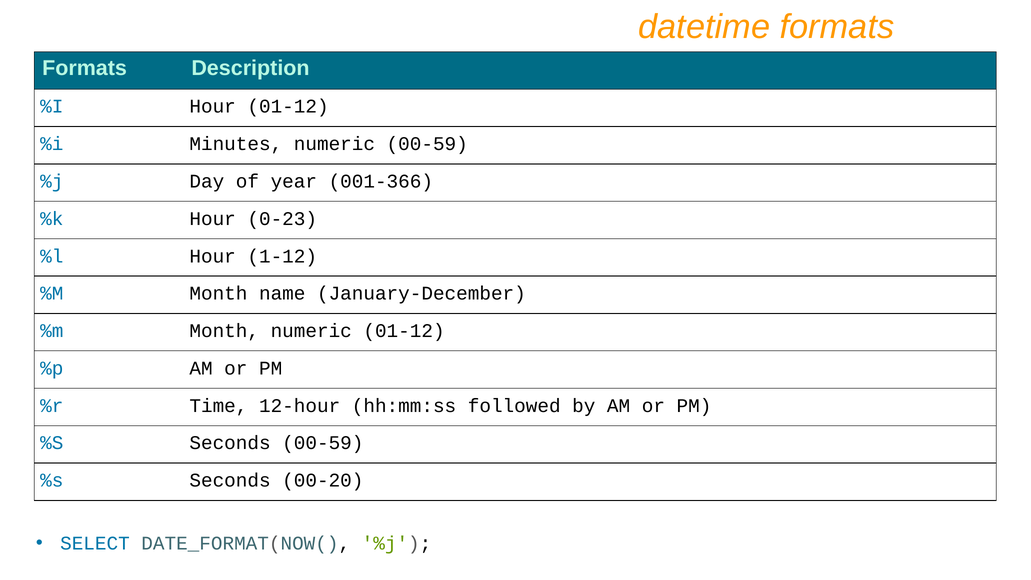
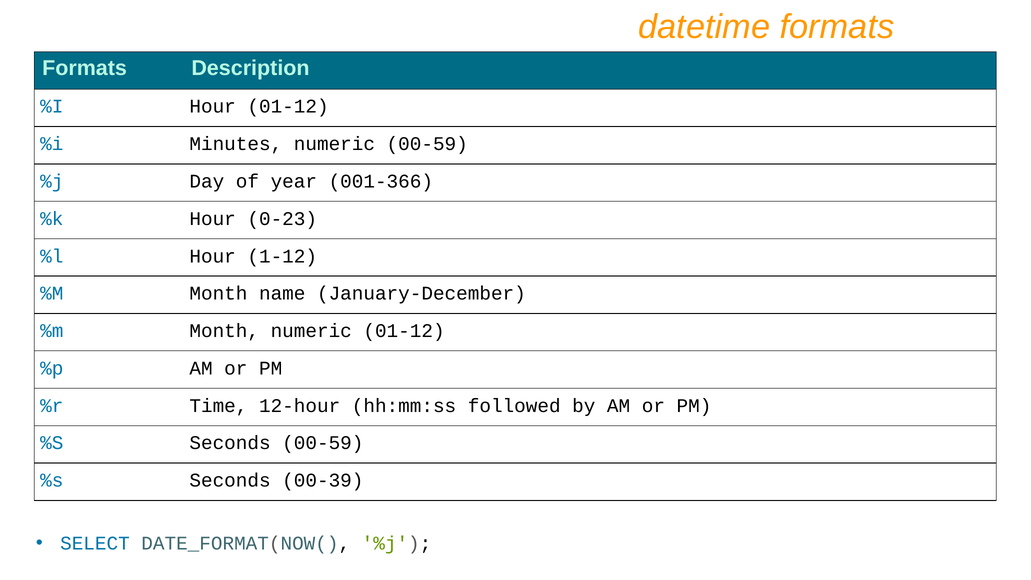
00-20: 00-20 -> 00-39
